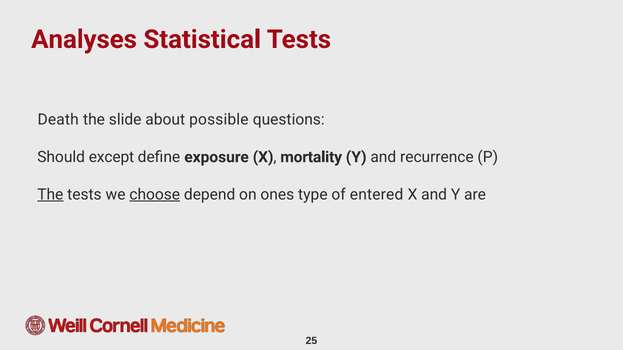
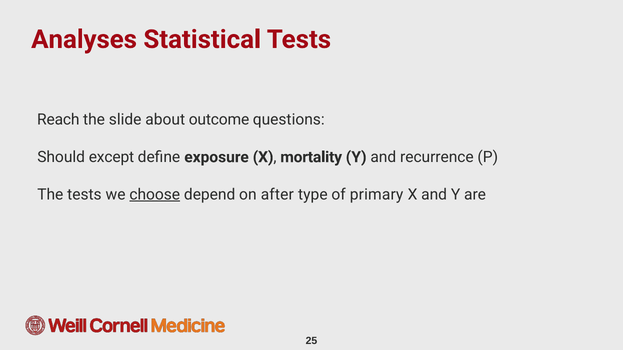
Death: Death -> Reach
possible: possible -> outcome
The at (50, 195) underline: present -> none
ones: ones -> after
entered: entered -> primary
